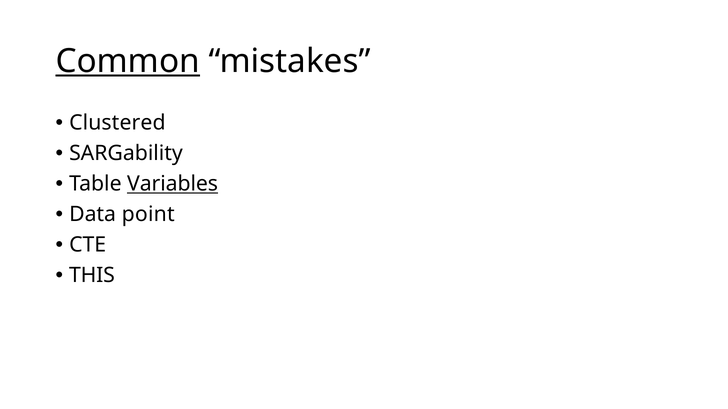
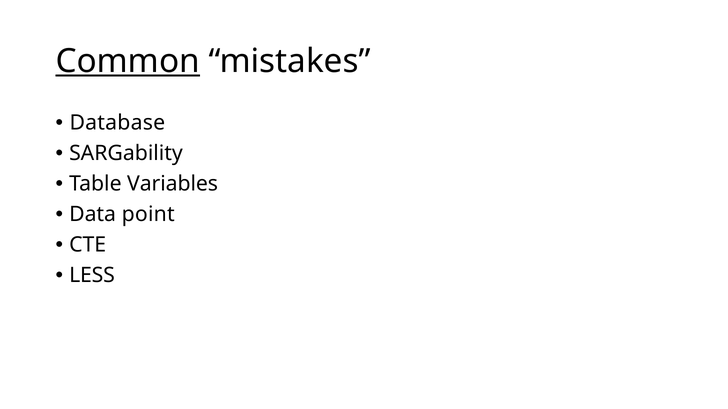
Clustered: Clustered -> Database
Variables underline: present -> none
THIS: THIS -> LESS
